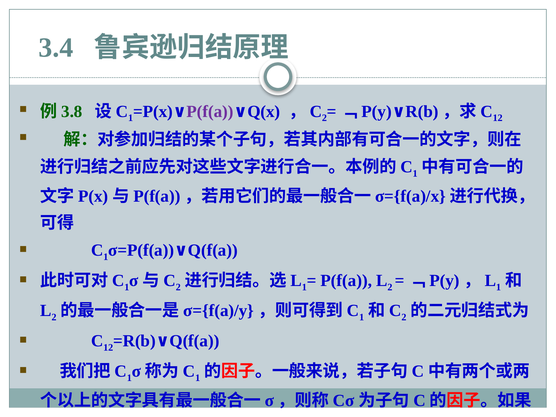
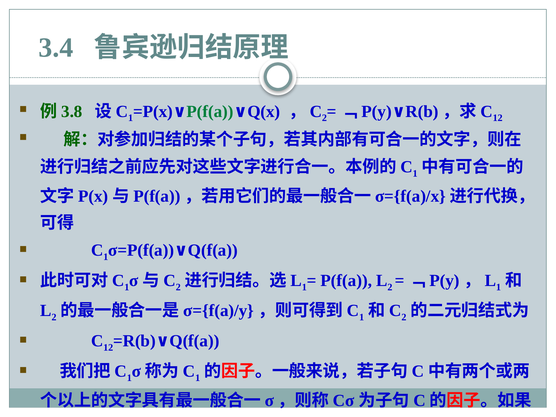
P(f(a colour: purple -> green
